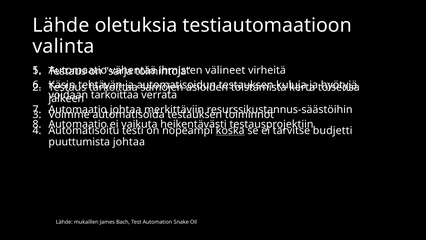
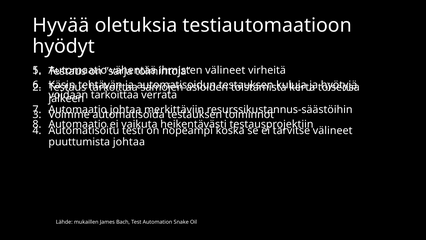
Lähde at (61, 25): Lähde -> Hyvää
valinta: valinta -> hyödyt
koska underline: present -> none
budjetti at (333, 130): budjetti -> välineet
